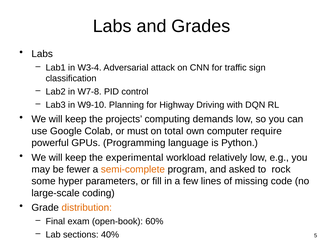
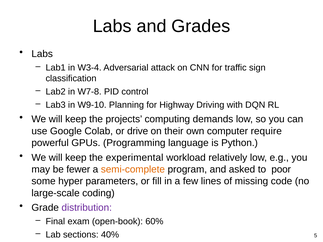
must: must -> drive
total: total -> their
rock: rock -> poor
distribution colour: orange -> purple
